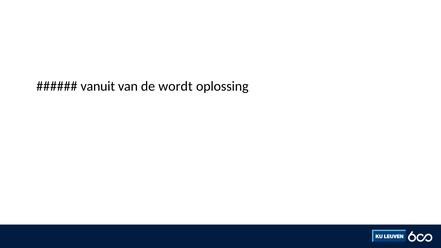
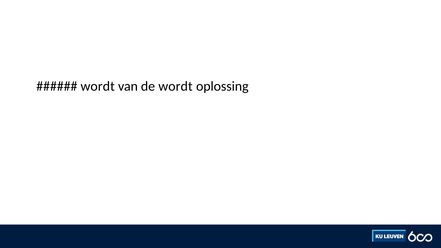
vanuit at (98, 86): vanuit -> wordt
